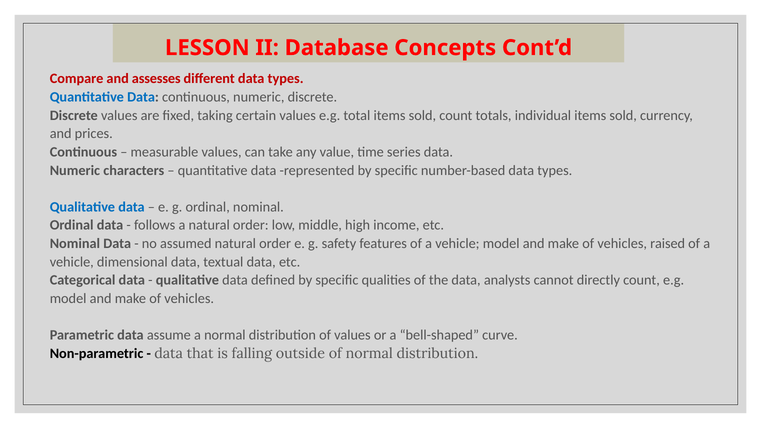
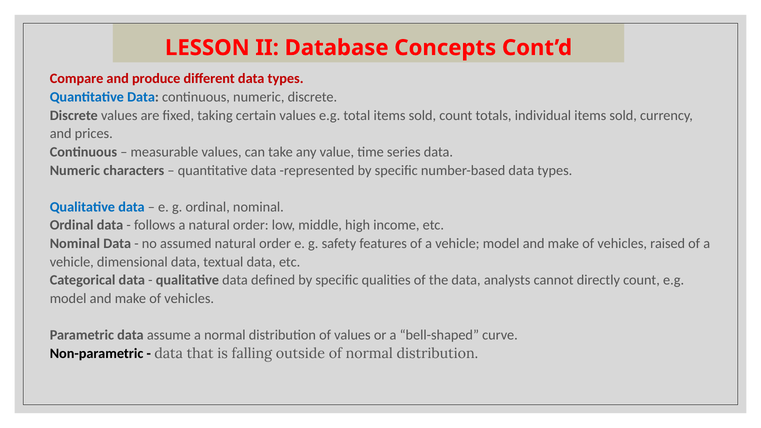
assesses: assesses -> produce
